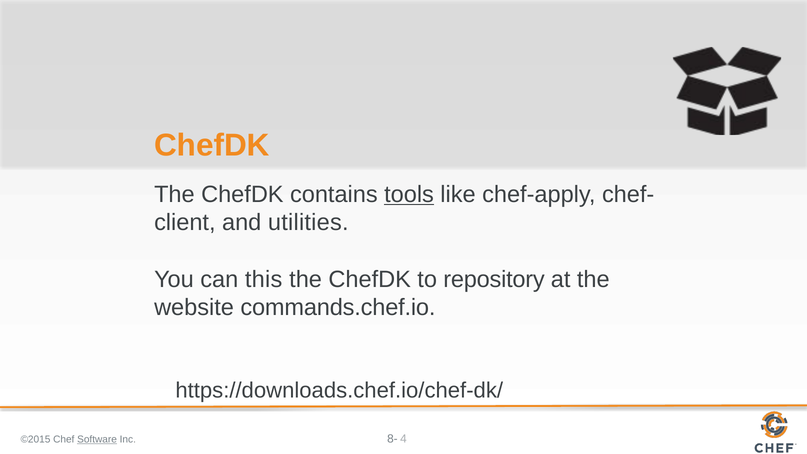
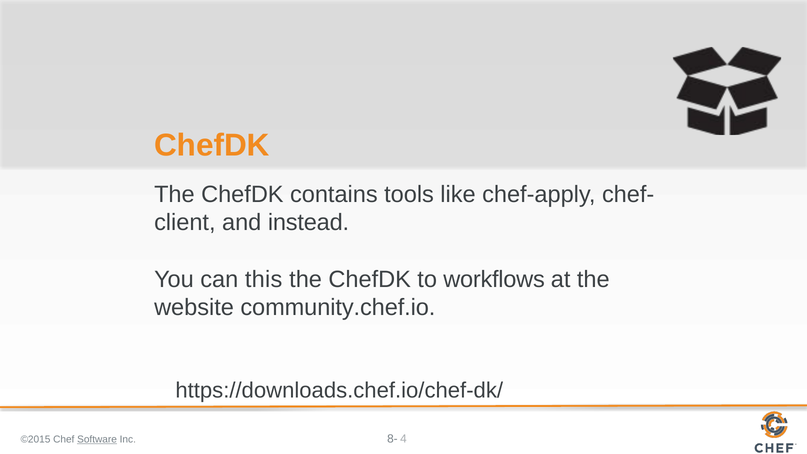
tools underline: present -> none
utilities: utilities -> instead
repository: repository -> workflows
commands.chef.io: commands.chef.io -> community.chef.io
